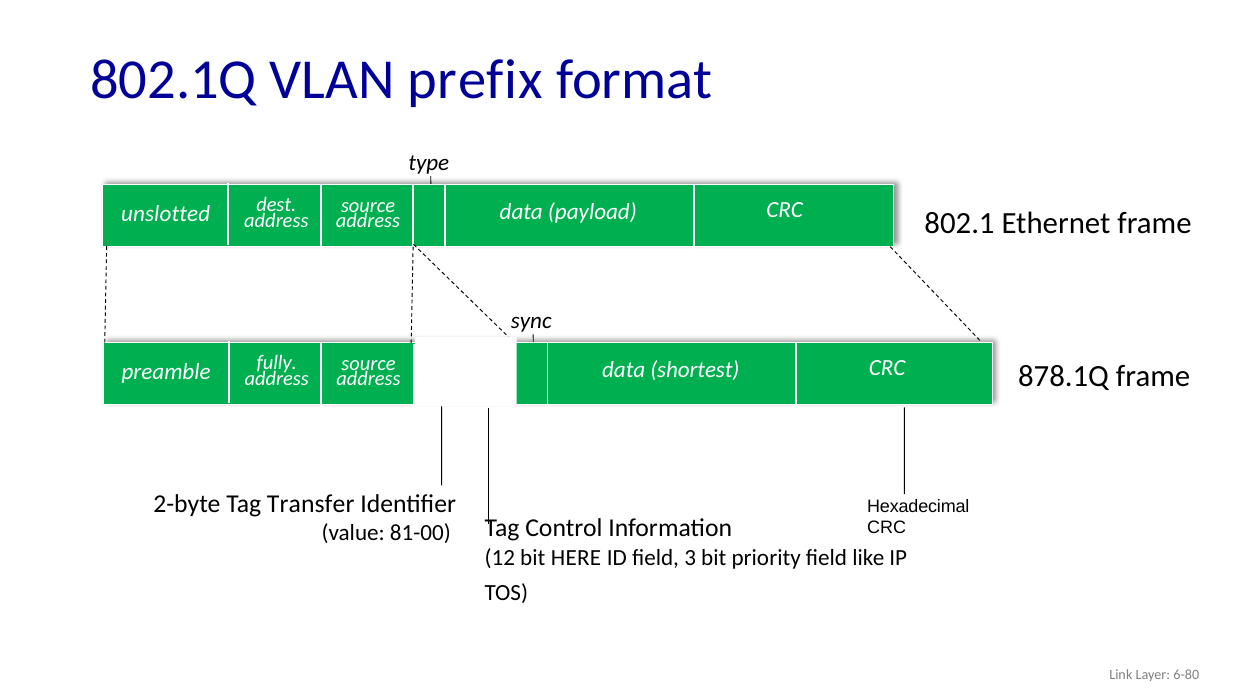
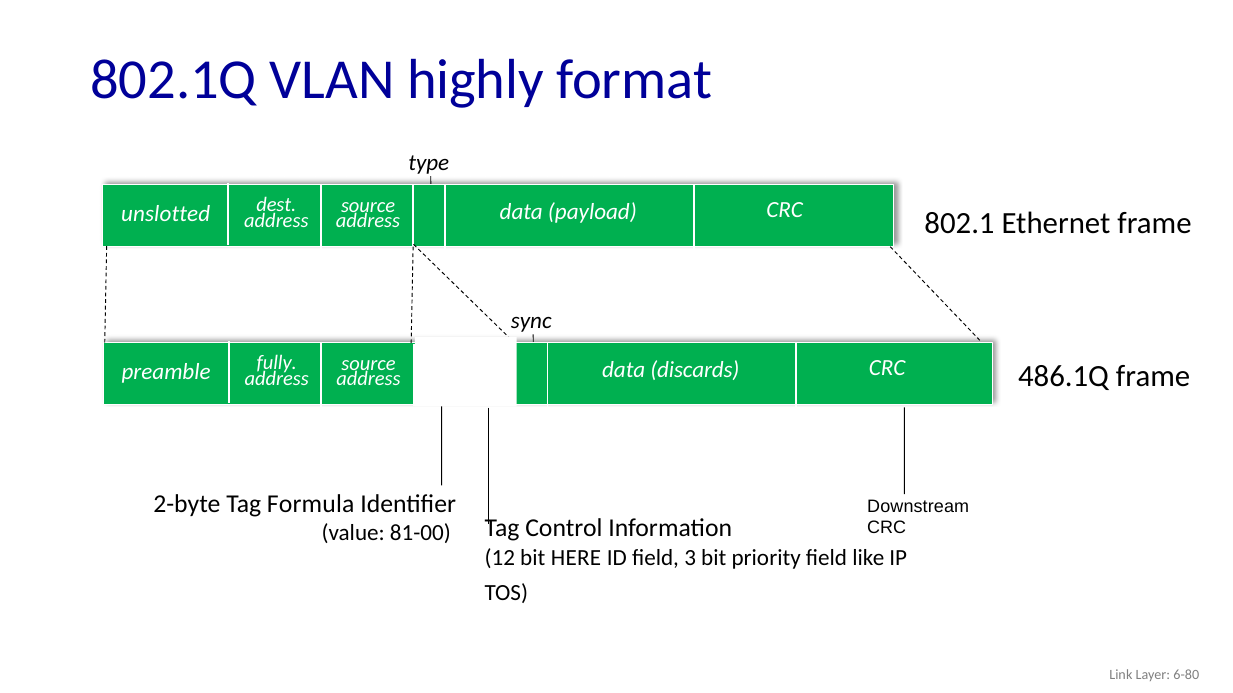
prefix: prefix -> highly
878.1Q: 878.1Q -> 486.1Q
shortest: shortest -> discards
Transfer: Transfer -> Formula
Hexadecimal: Hexadecimal -> Downstream
